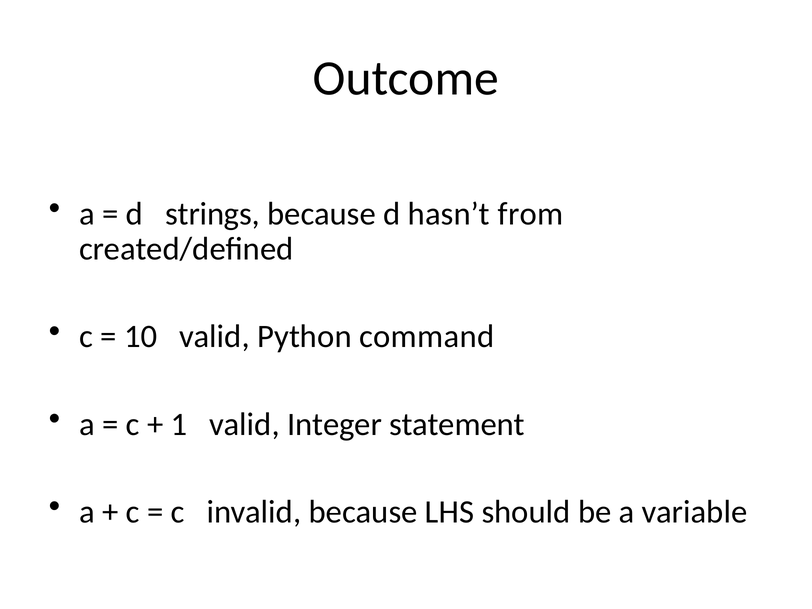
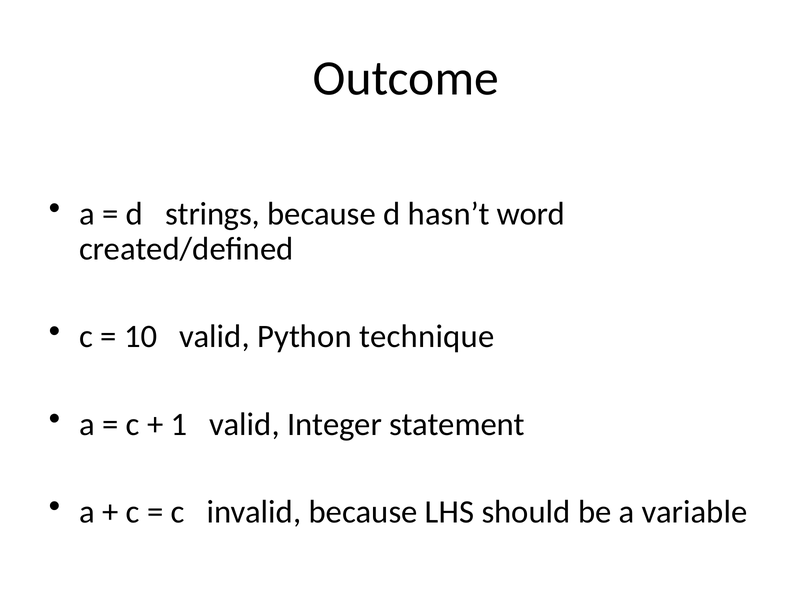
from: from -> word
command: command -> technique
